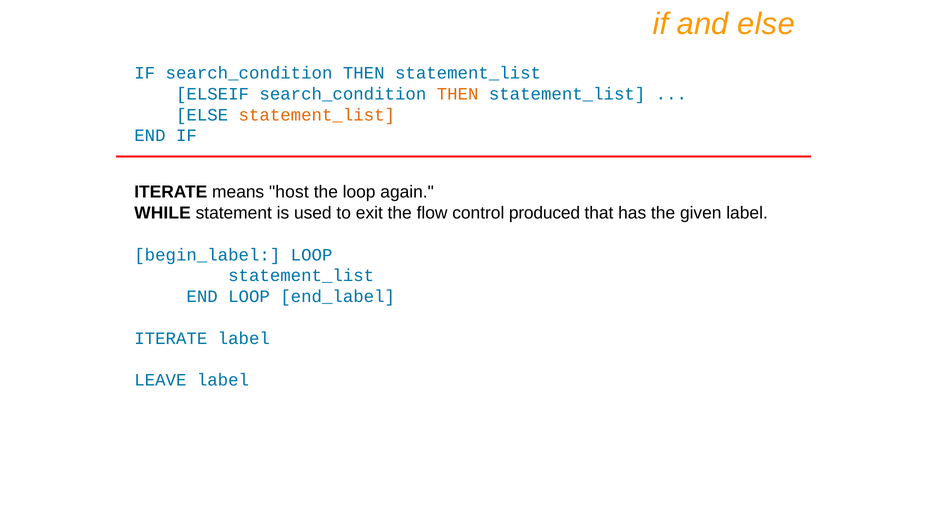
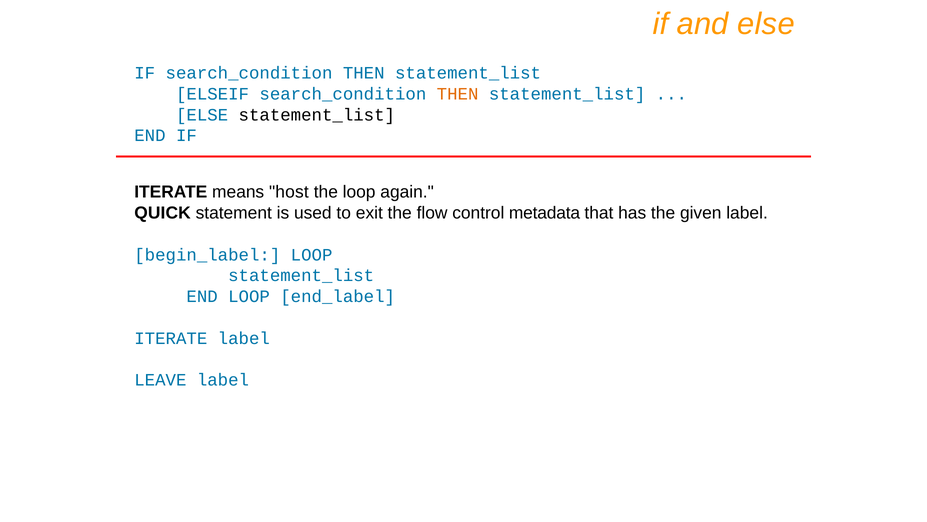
statement_list at (317, 115) colour: orange -> black
WHILE: WHILE -> QUICK
produced: produced -> metadata
